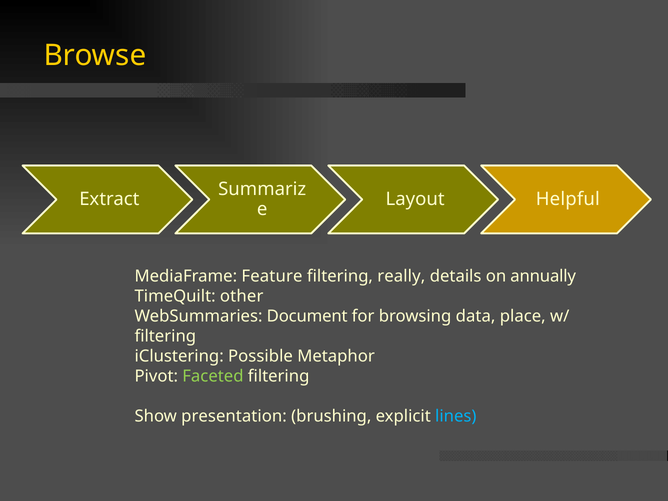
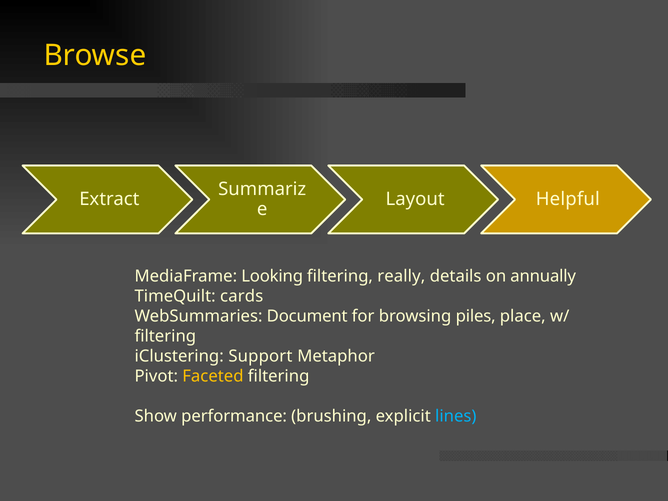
Feature: Feature -> Looking
other: other -> cards
data: data -> piles
Possible: Possible -> Support
Faceted colour: light green -> yellow
presentation: presentation -> performance
